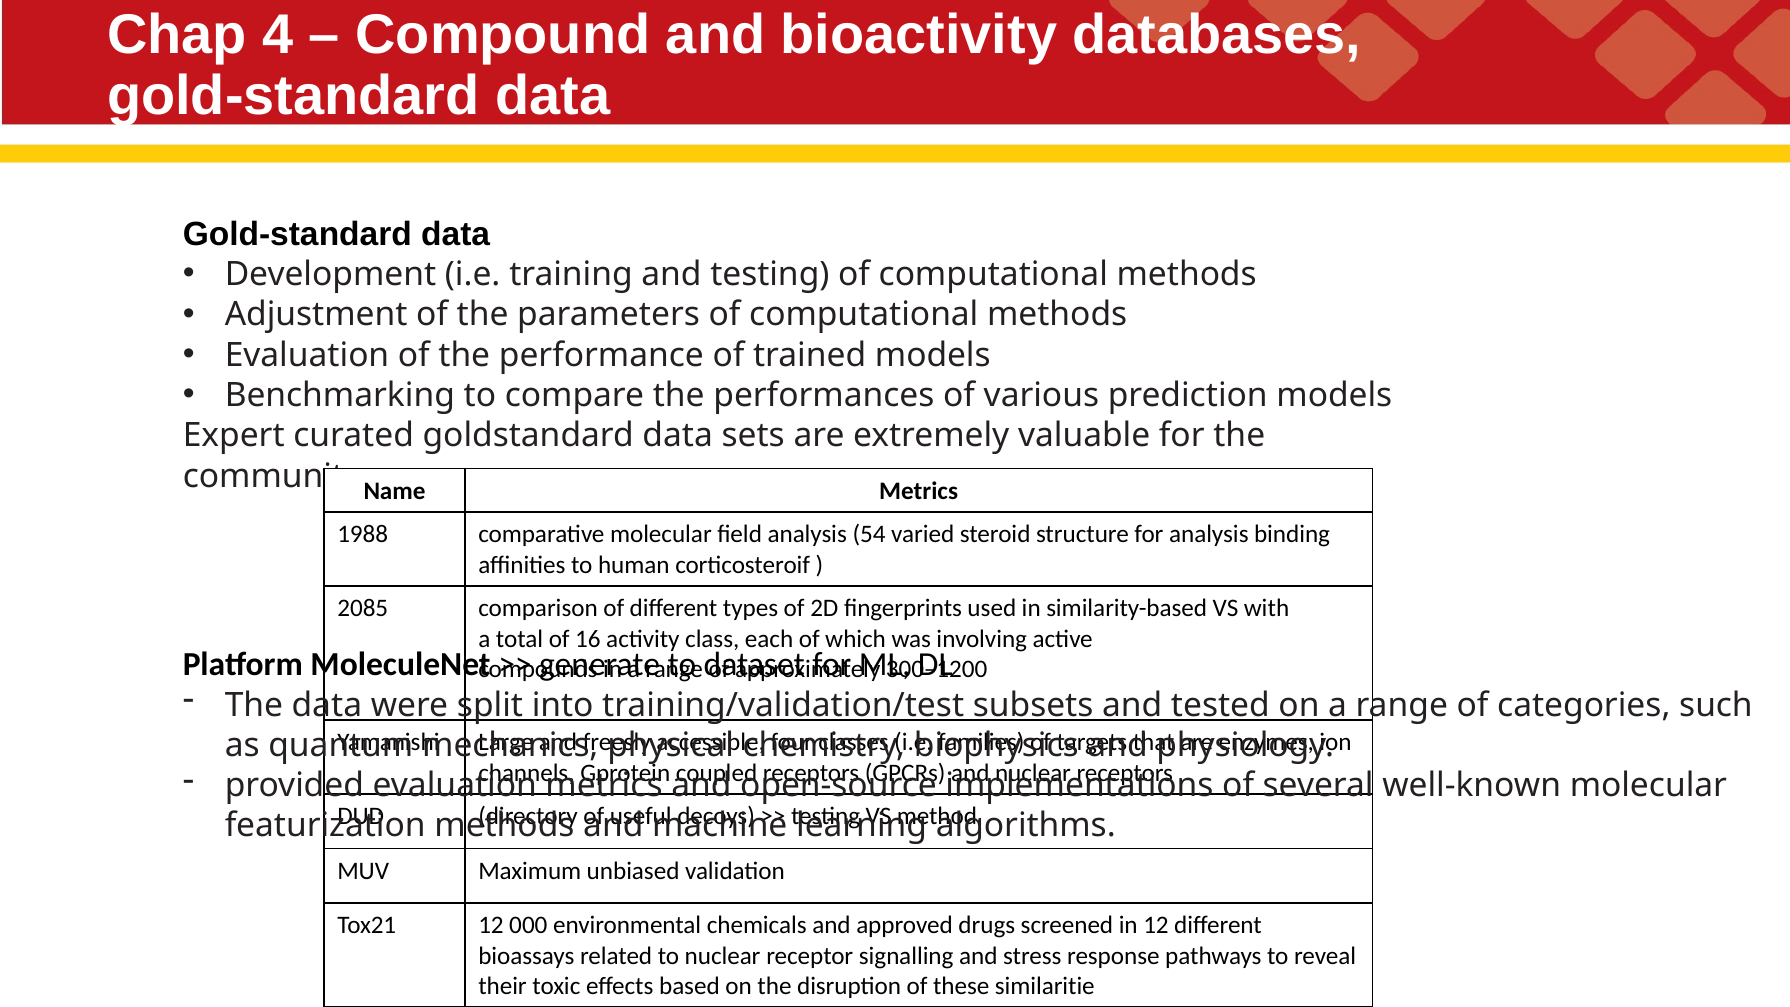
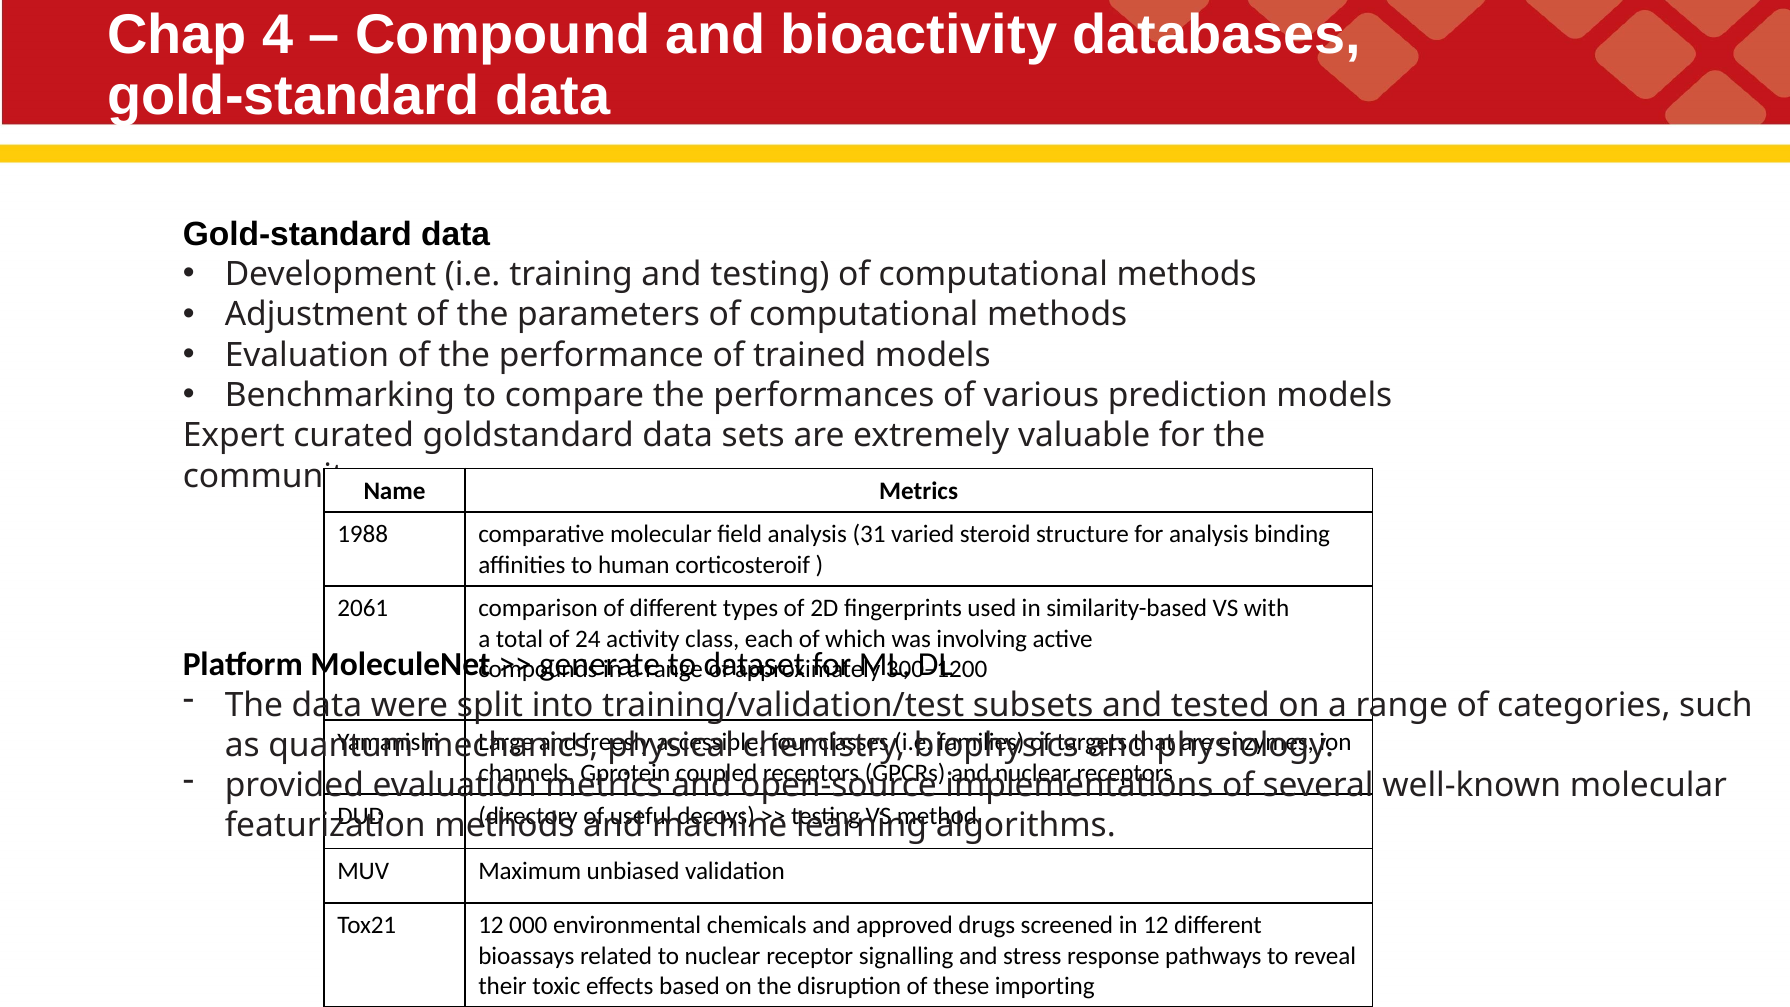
54: 54 -> 31
2085: 2085 -> 2061
16: 16 -> 24
similaritie: similaritie -> importing
